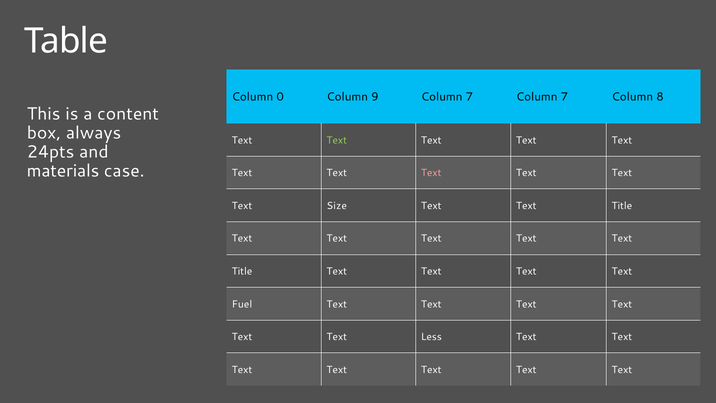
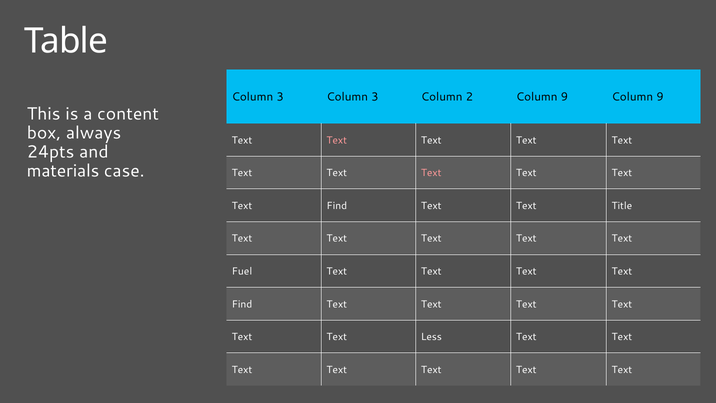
0 at (280, 97): 0 -> 3
9 at (375, 97): 9 -> 3
7 at (469, 97): 7 -> 2
7 at (564, 97): 7 -> 9
8 at (660, 97): 8 -> 9
Text at (337, 140) colour: light green -> pink
Size at (337, 206): Size -> Find
Title at (242, 271): Title -> Fuel
Fuel at (242, 304): Fuel -> Find
